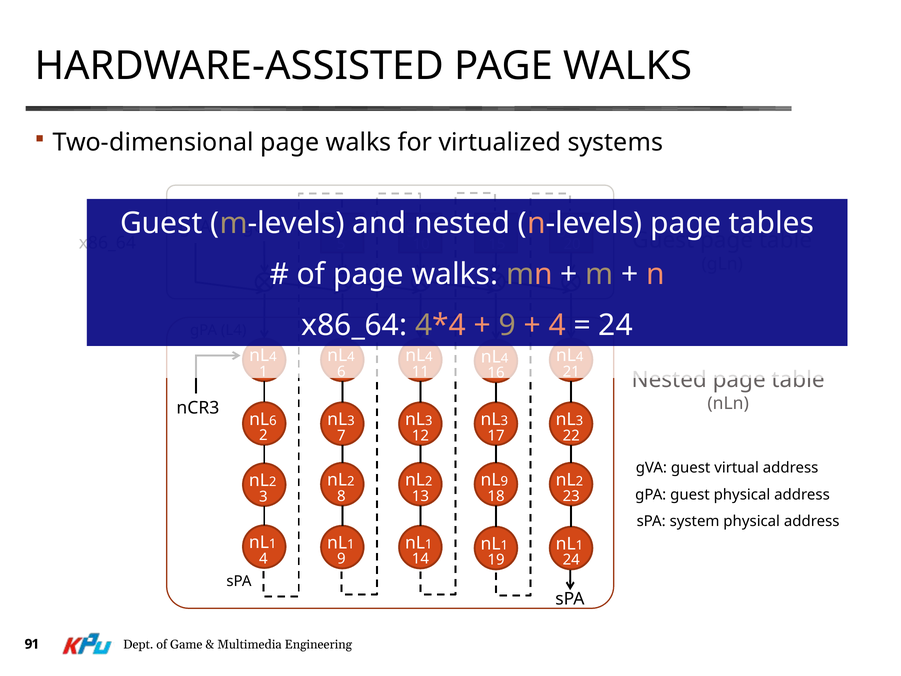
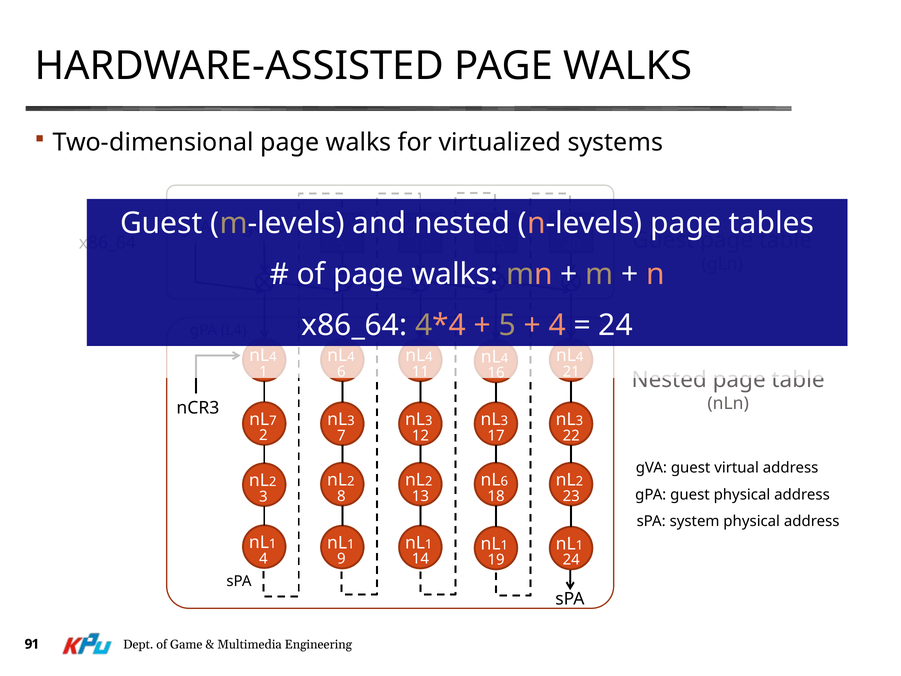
9 at (507, 325): 9 -> 5
6 at (273, 421): 6 -> 7
9 at (504, 481): 9 -> 6
